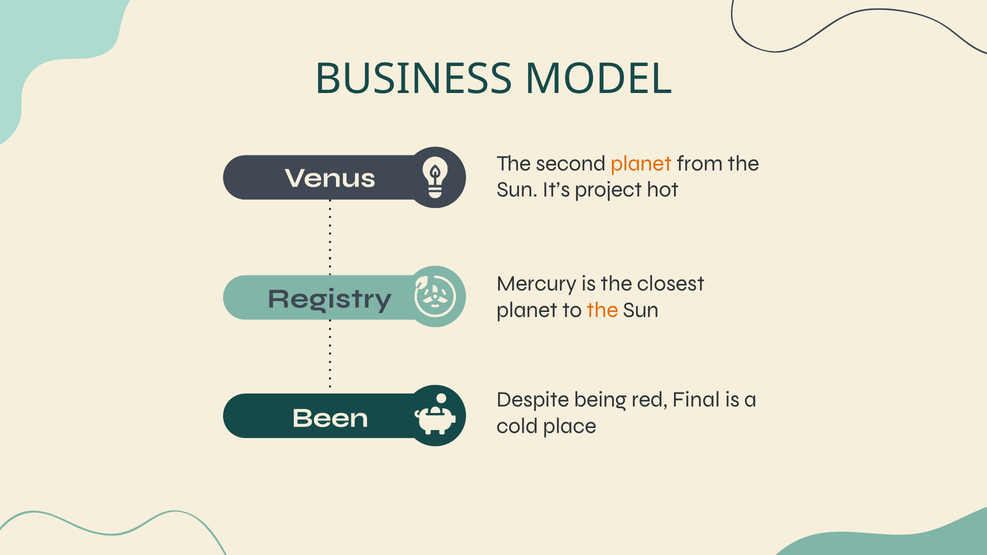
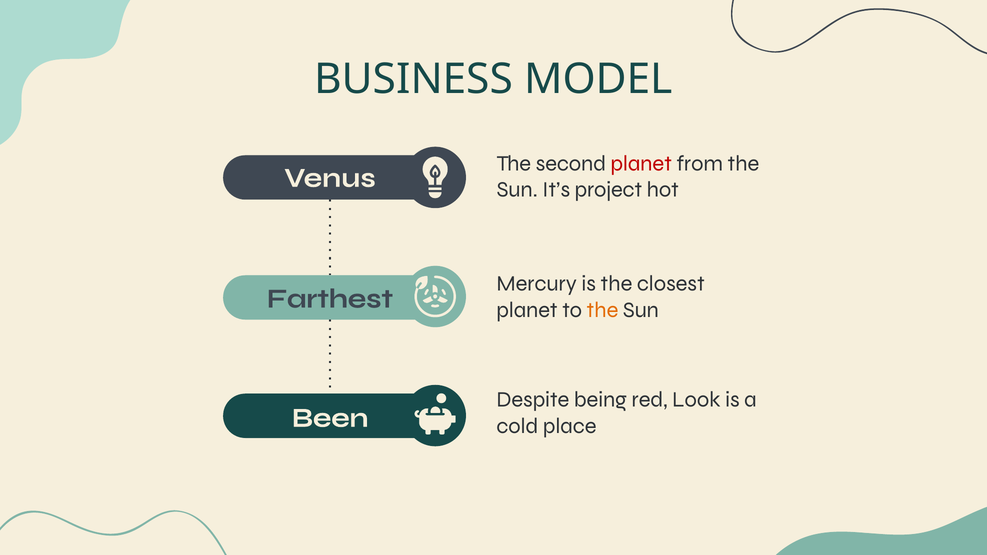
planet at (641, 164) colour: orange -> red
Registry: Registry -> Farthest
Final: Final -> Look
